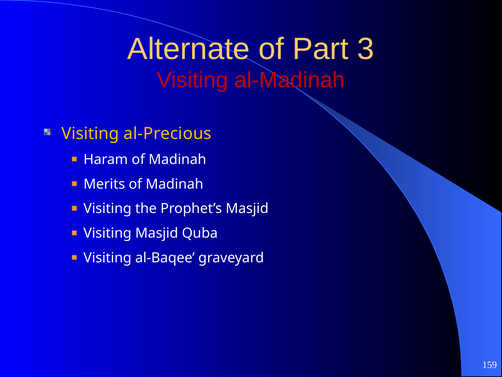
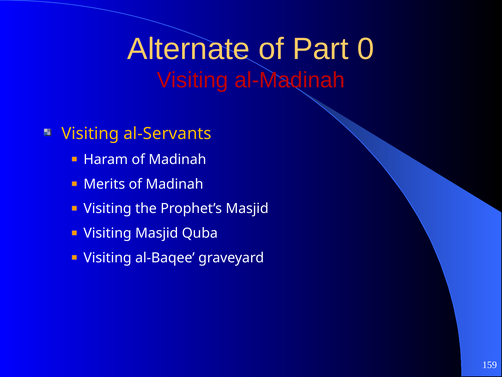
3: 3 -> 0
al-Precious: al-Precious -> al-Servants
